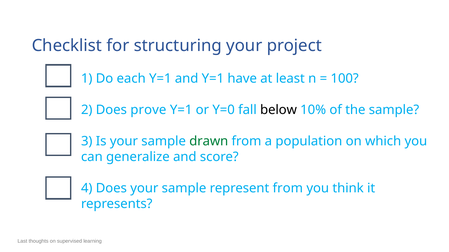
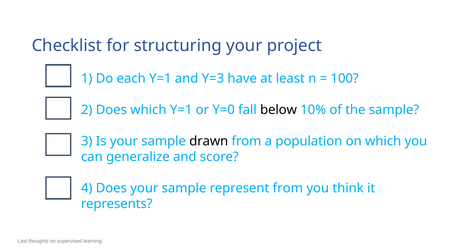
and Y=1: Y=1 -> Y=3
Does prove: prove -> which
drawn colour: green -> black
